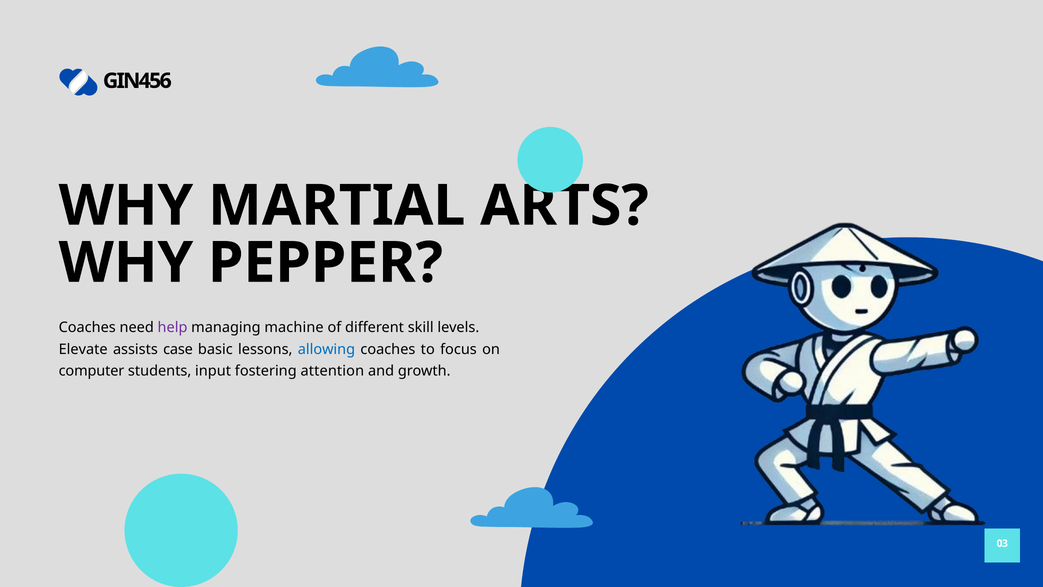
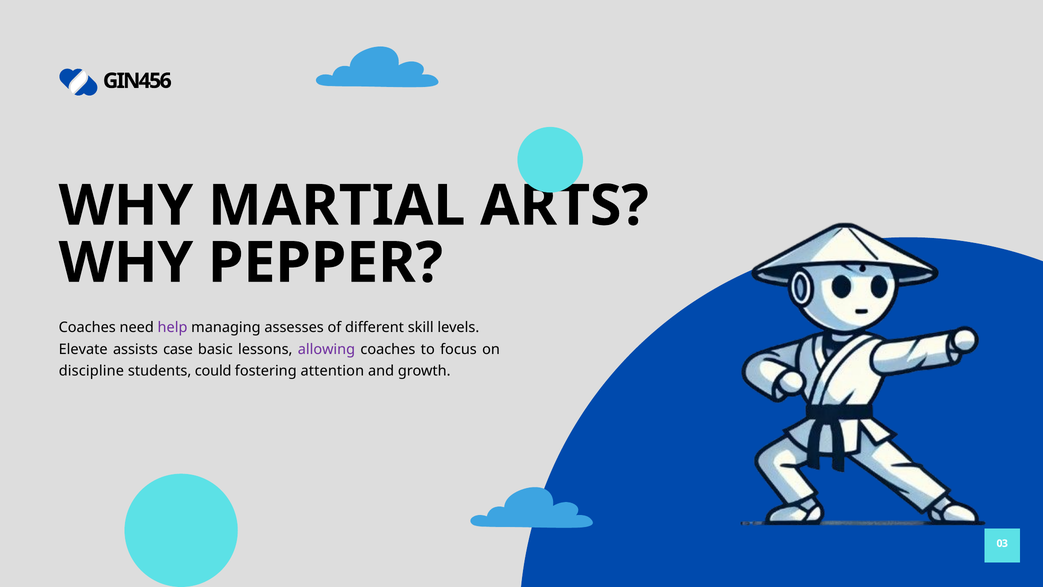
machine: machine -> assesses
allowing colour: blue -> purple
computer: computer -> discipline
input: input -> could
